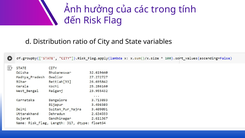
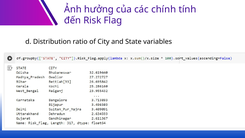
trong: trong -> chính
